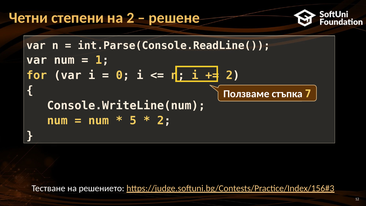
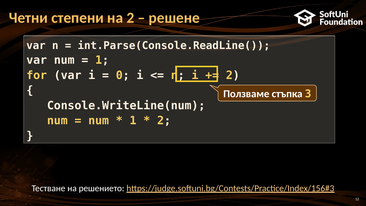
7: 7 -> 3
5 at (133, 121): 5 -> 1
